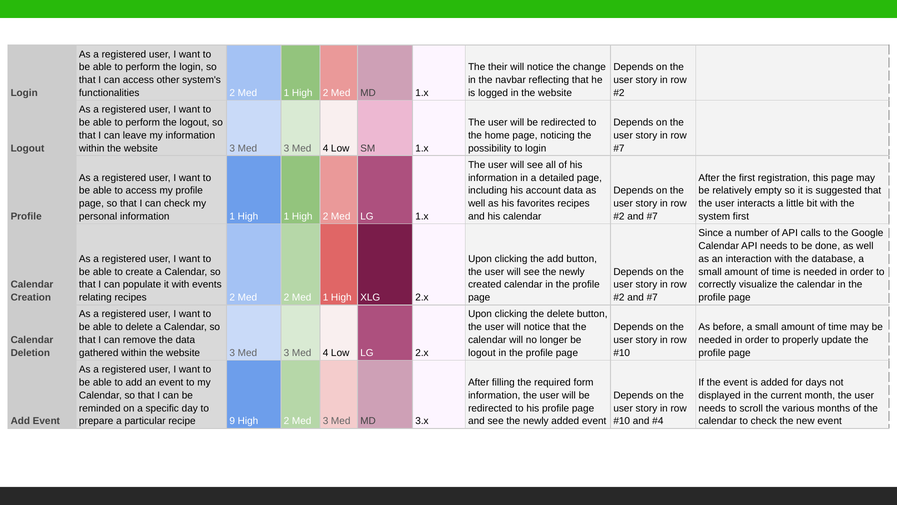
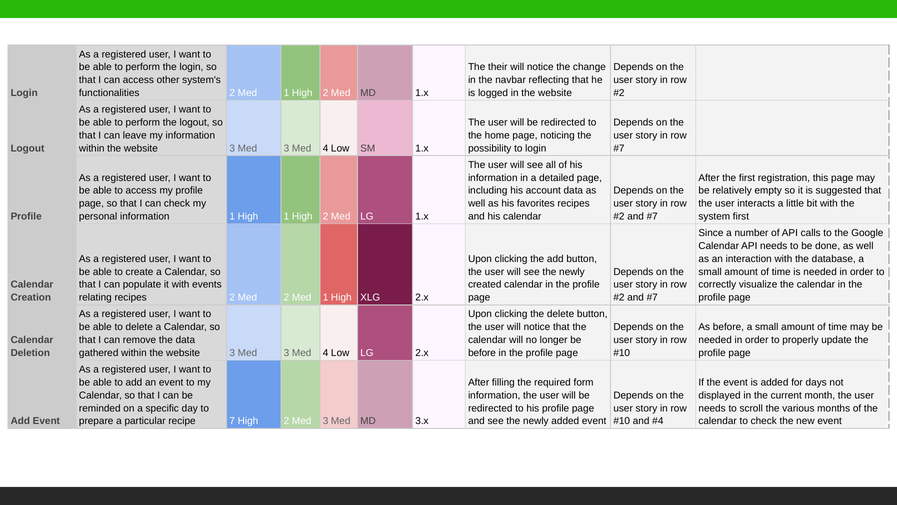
logout at (482, 353): logout -> before
9: 9 -> 7
